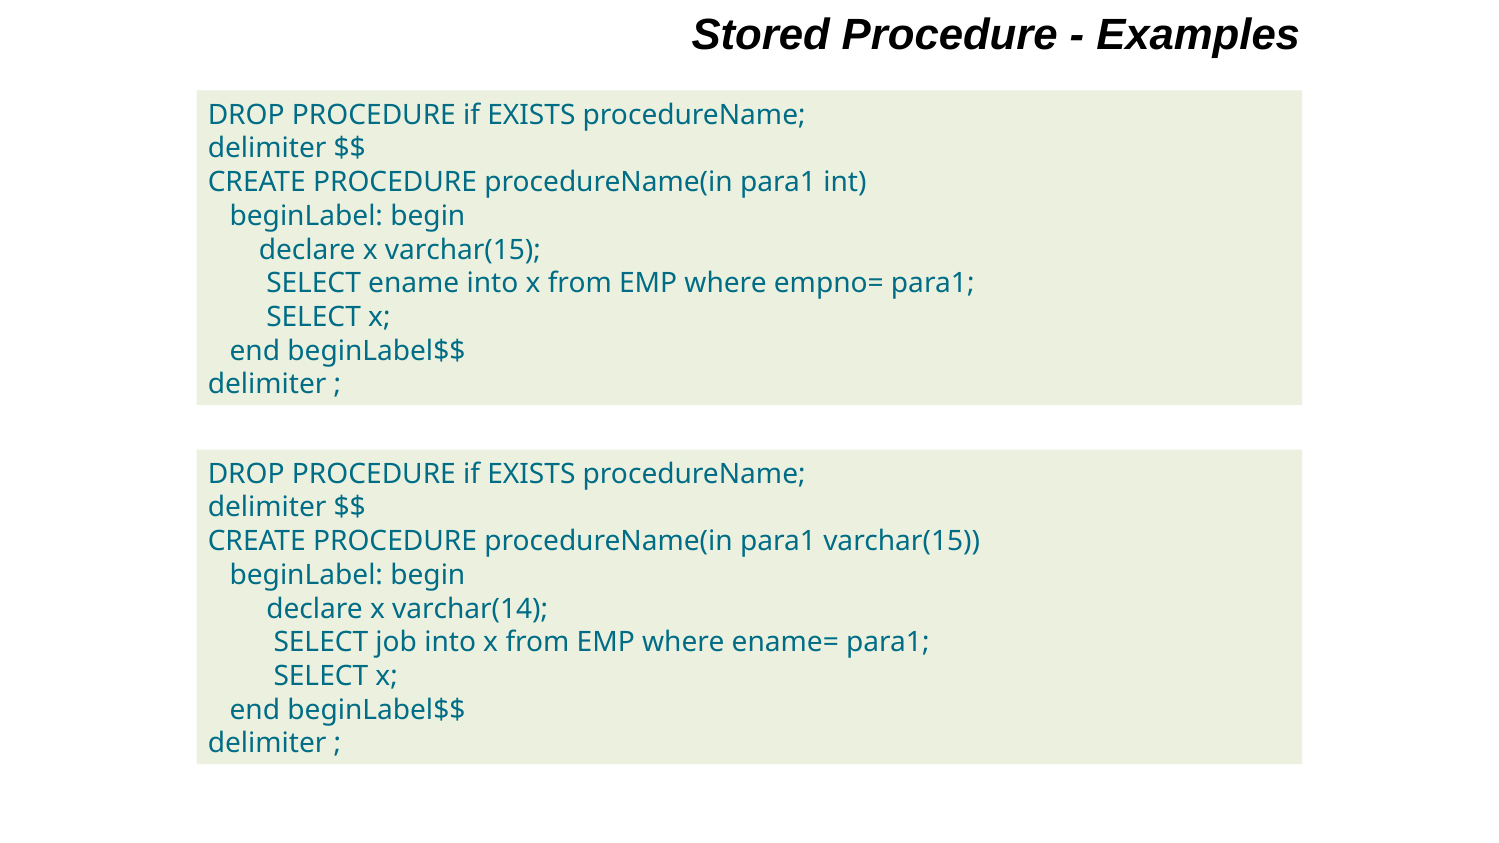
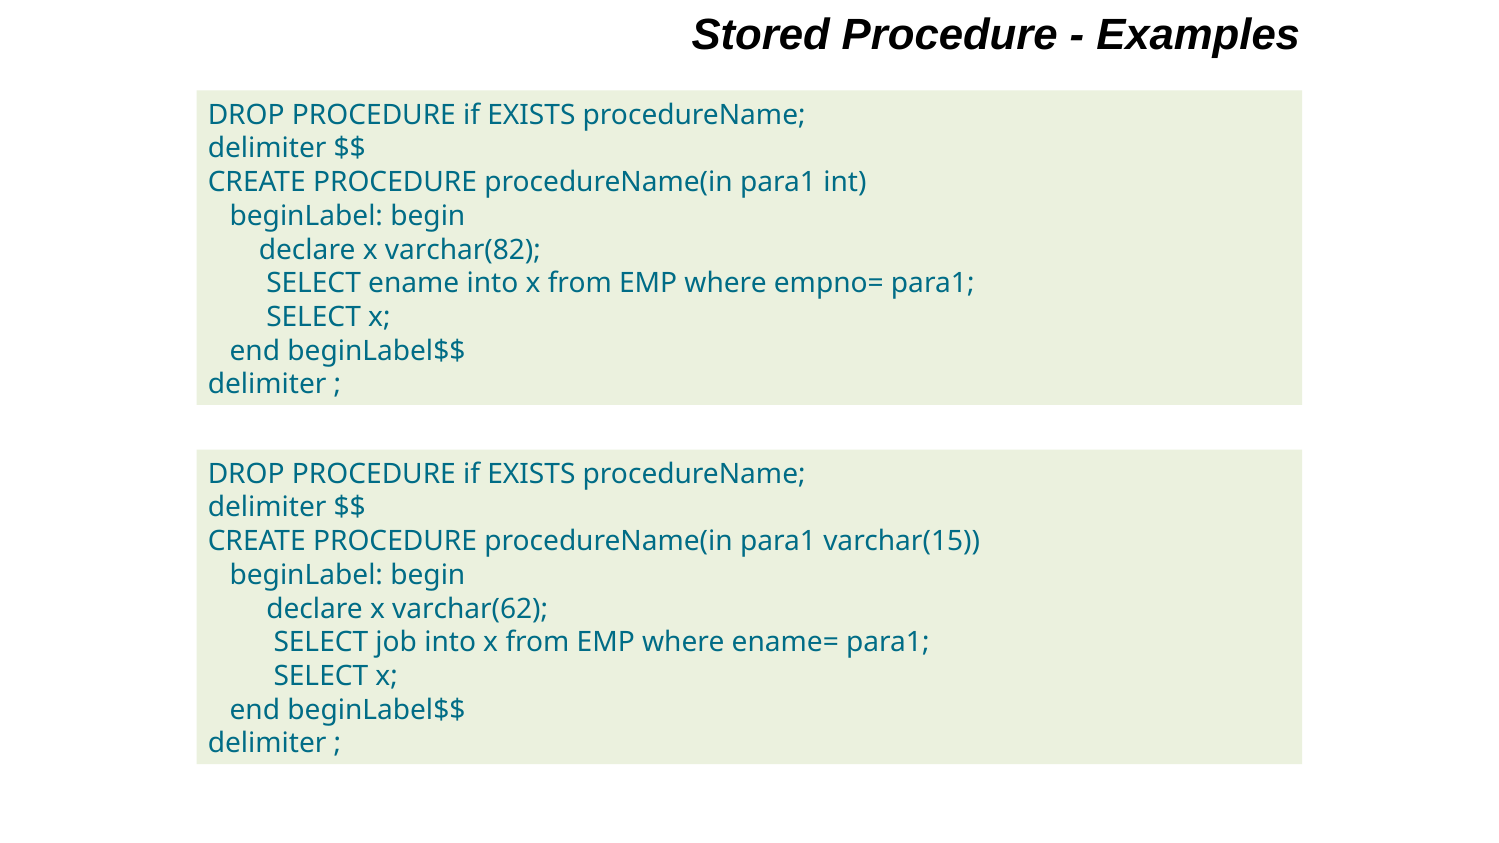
x varchar(15: varchar(15 -> varchar(82
varchar(14: varchar(14 -> varchar(62
